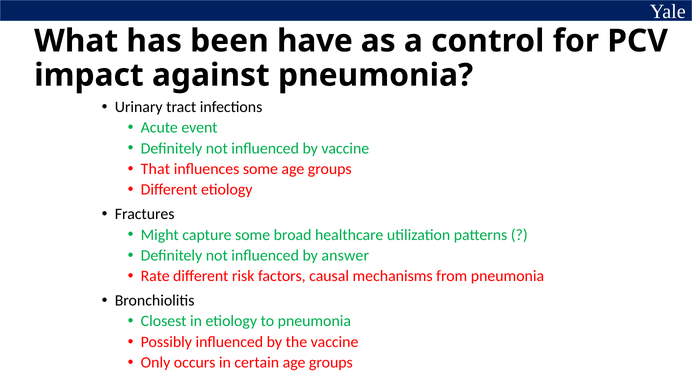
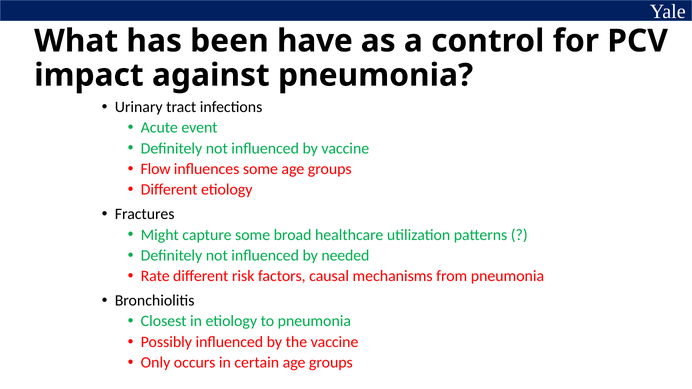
That: That -> Flow
answer: answer -> needed
